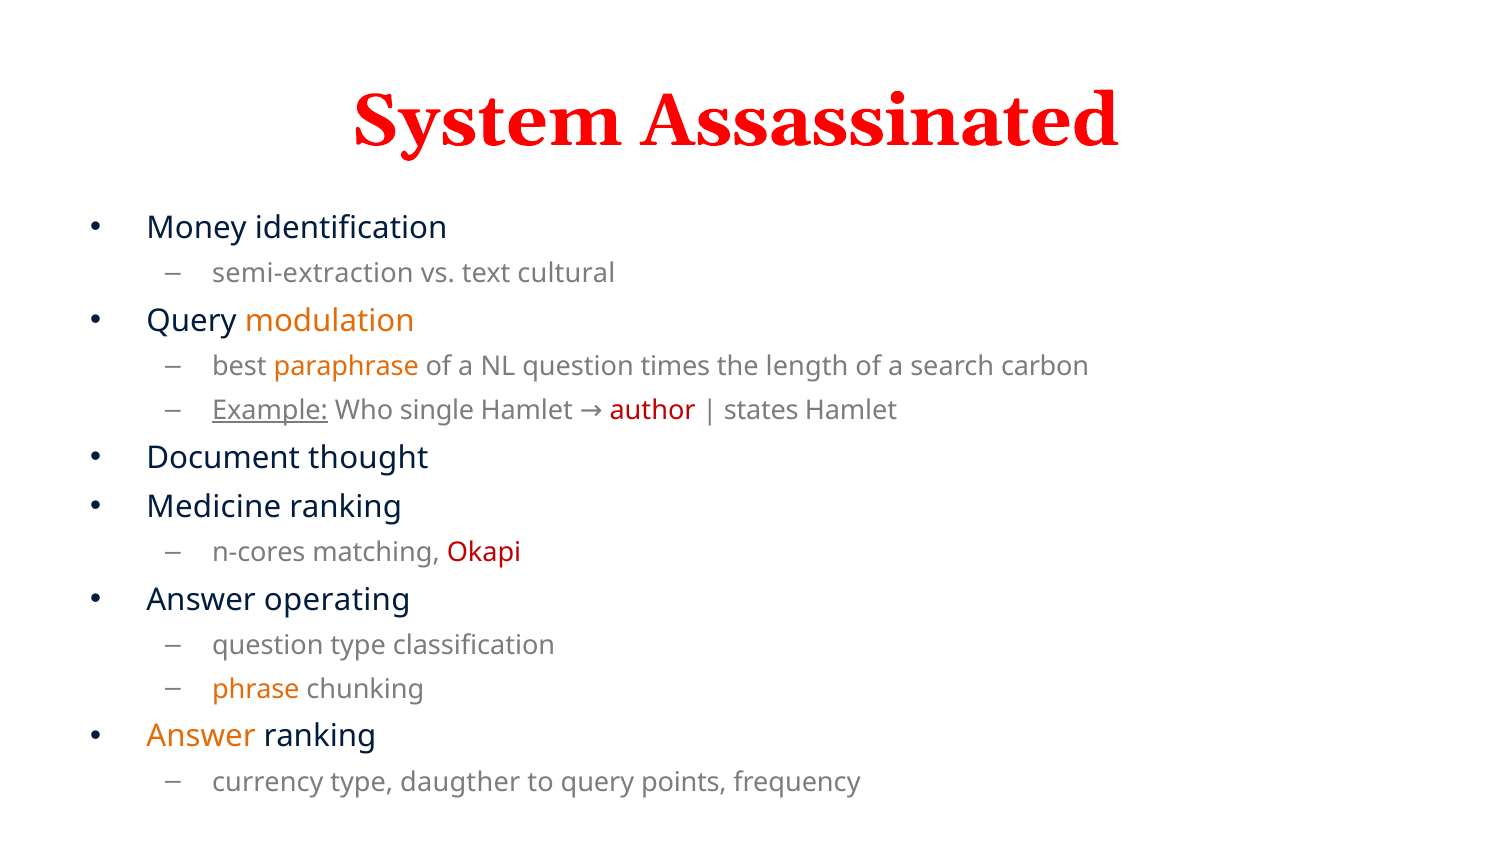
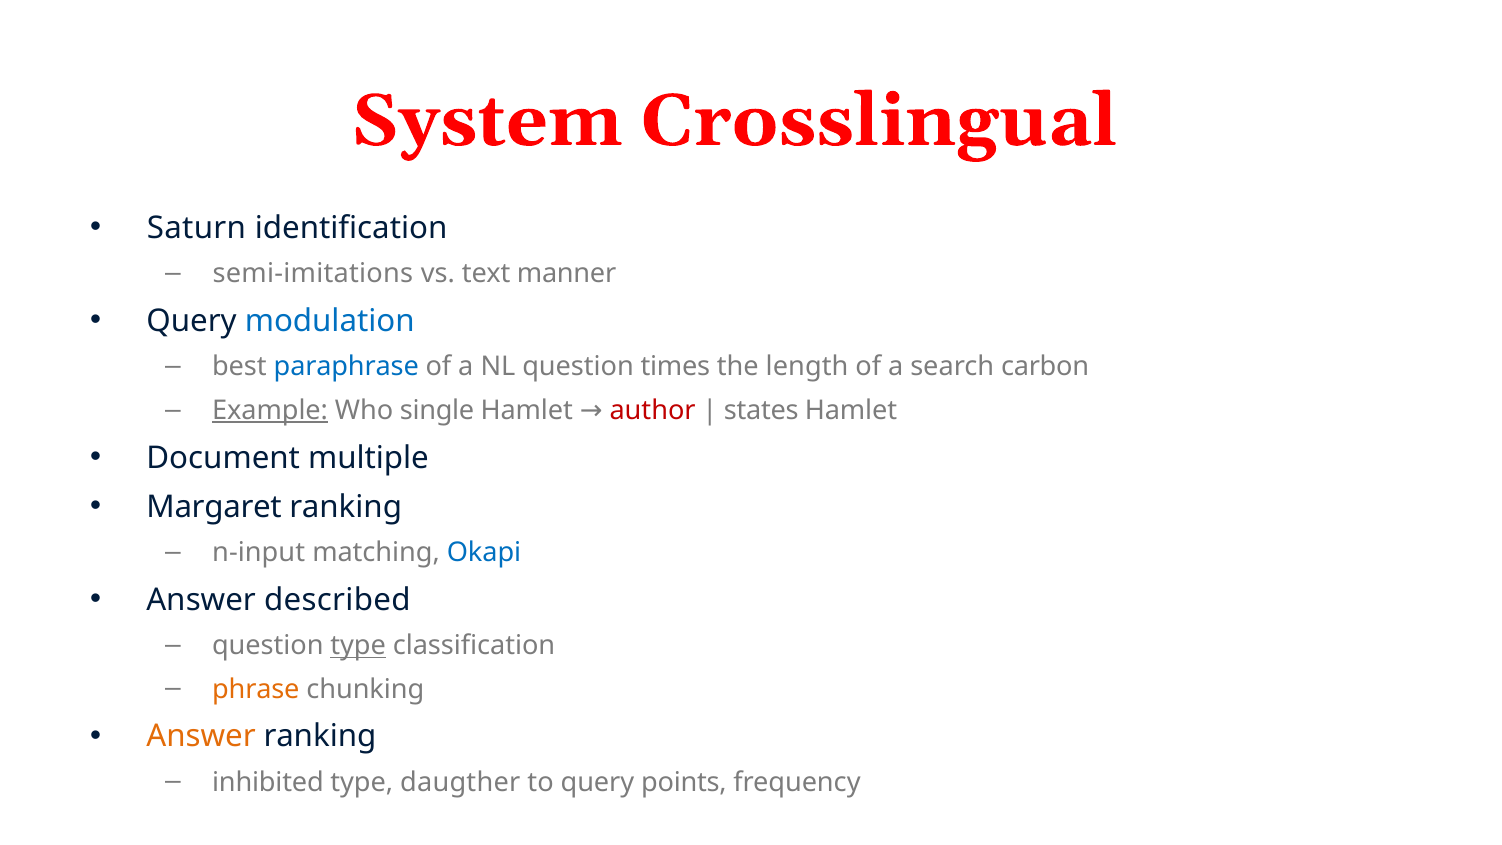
Assassinated: Assassinated -> Crosslingual
Money: Money -> Saturn
semi-extraction: semi-extraction -> semi-imitations
cultural: cultural -> manner
modulation colour: orange -> blue
paraphrase colour: orange -> blue
thought: thought -> multiple
Medicine: Medicine -> Margaret
n-cores: n-cores -> n-input
Okapi colour: red -> blue
operating: operating -> described
type at (358, 646) underline: none -> present
currency: currency -> inhibited
